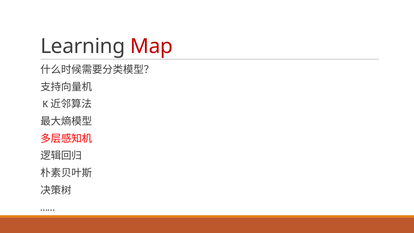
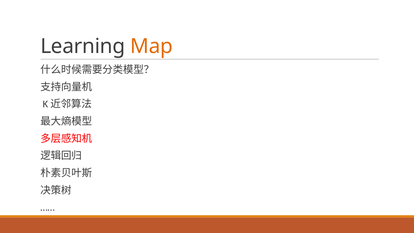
Map colour: red -> orange
